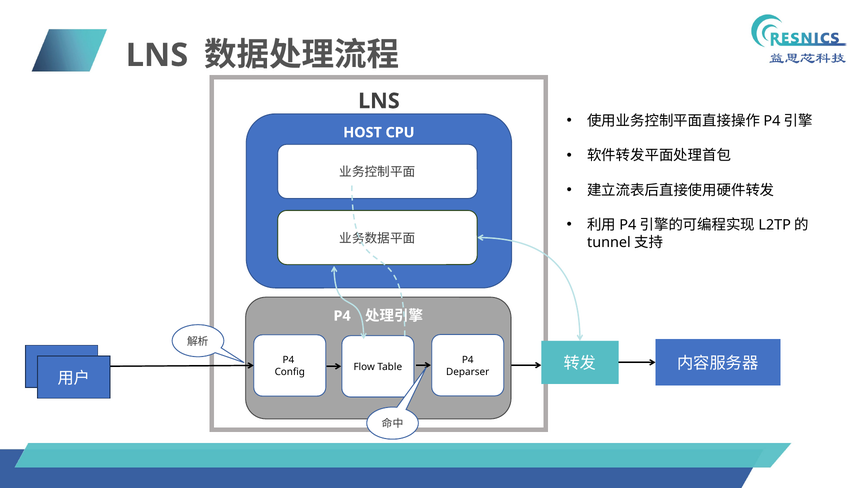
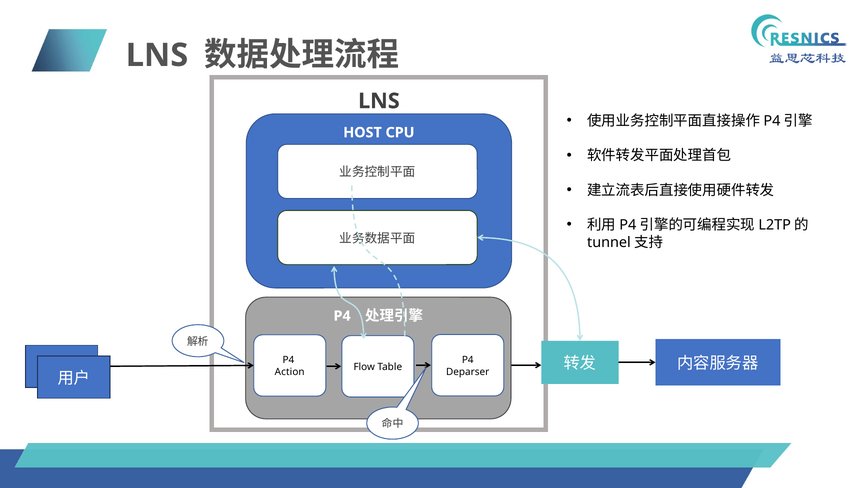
Config: Config -> Action
